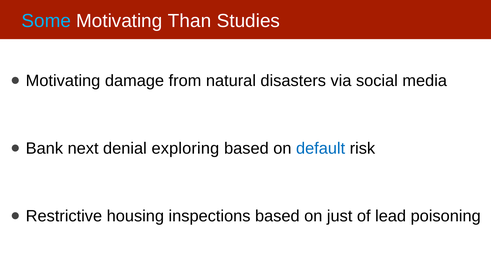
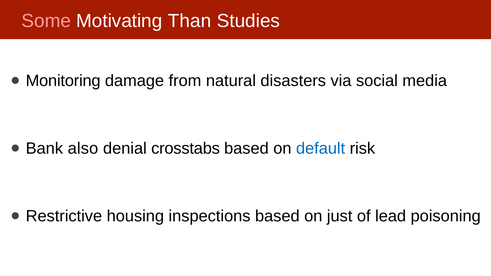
Some colour: light blue -> pink
Motivating at (63, 81): Motivating -> Monitoring
next: next -> also
exploring: exploring -> crosstabs
